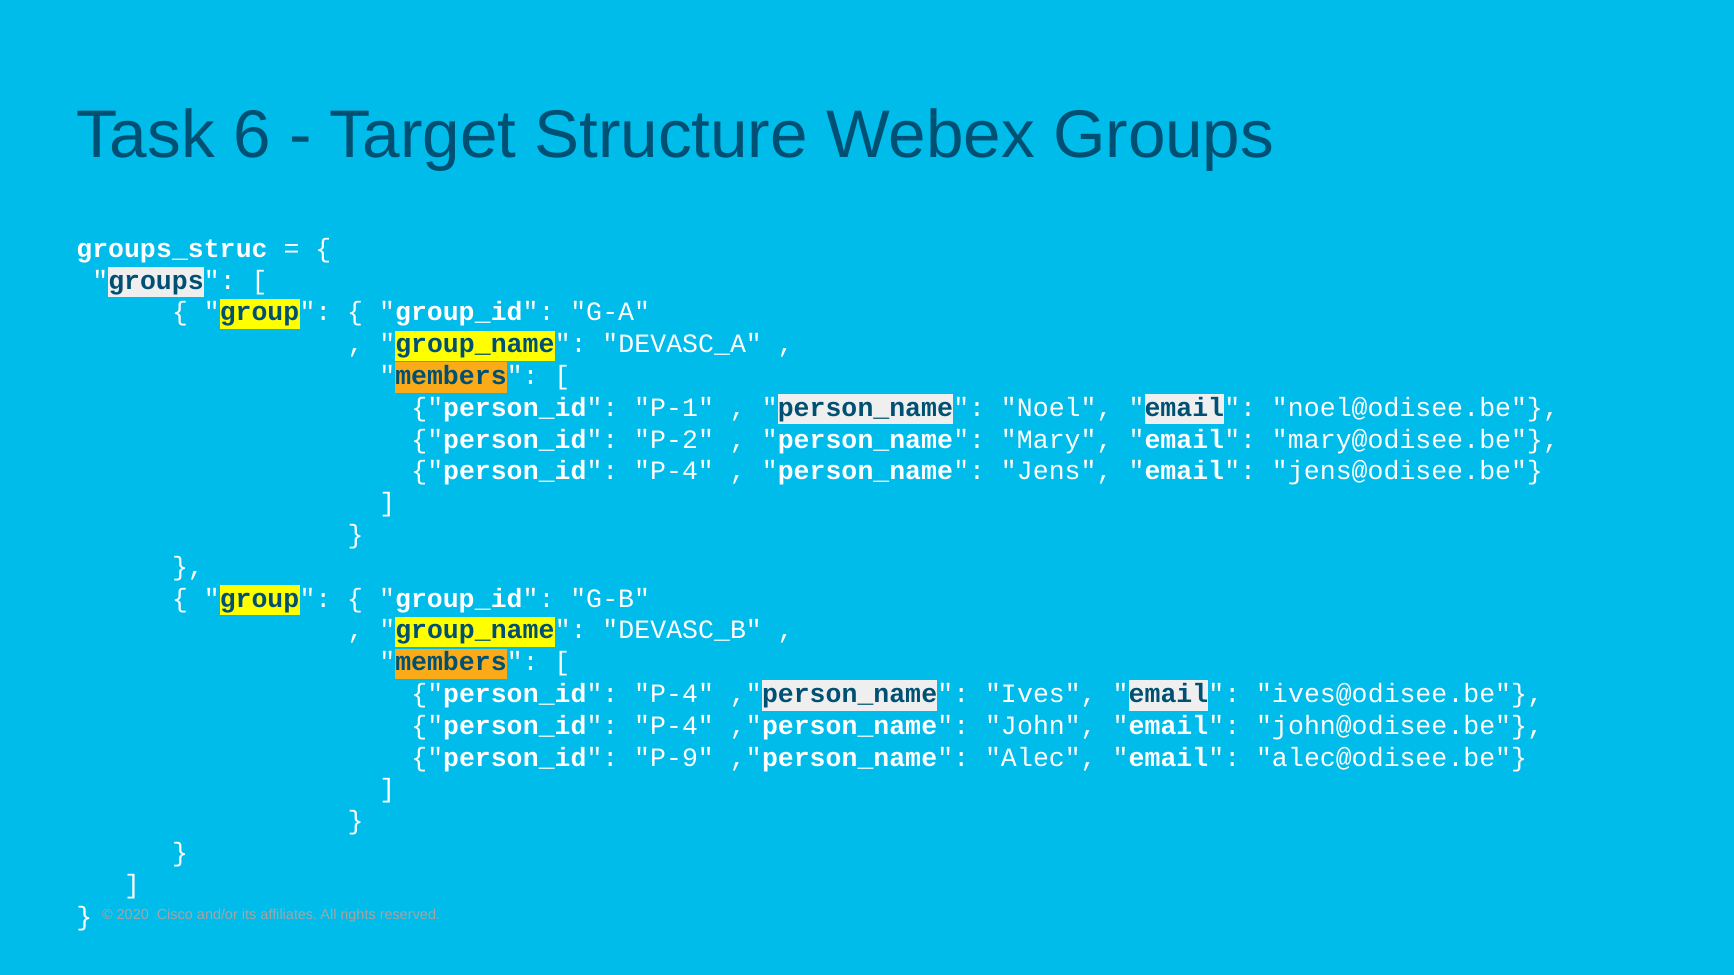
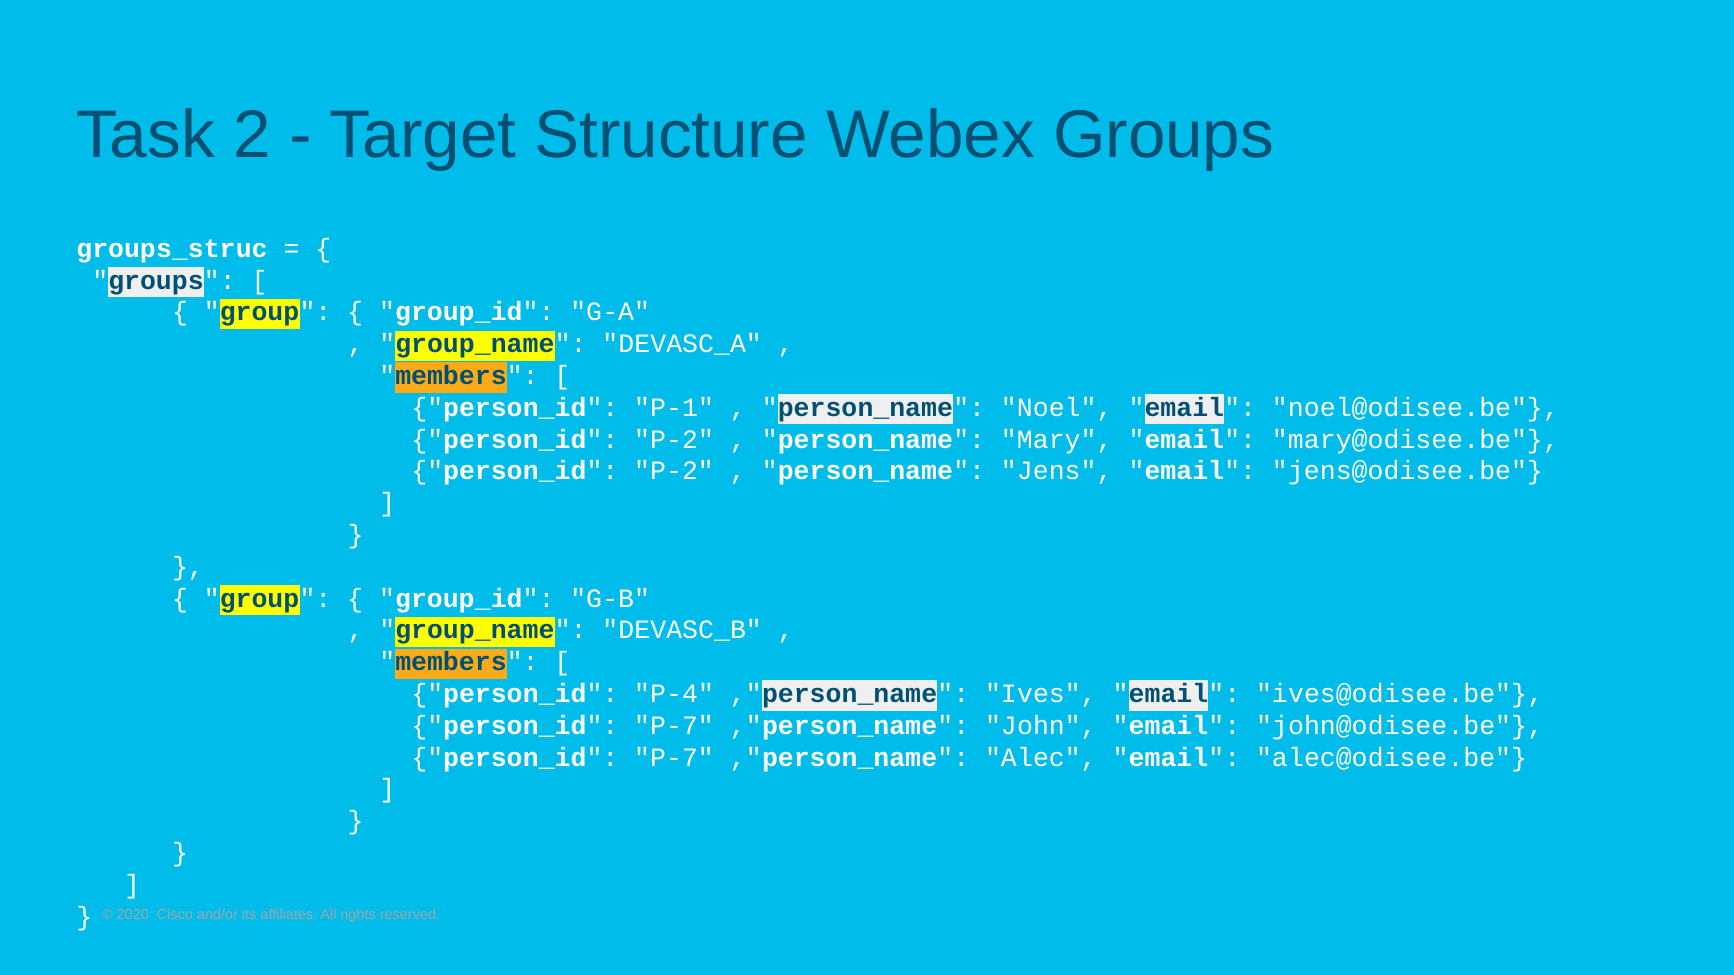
6: 6 -> 2
P-4 at (674, 471): P-4 -> P-2
P-4 at (674, 726): P-4 -> P-7
P-9 at (674, 758): P-9 -> P-7
